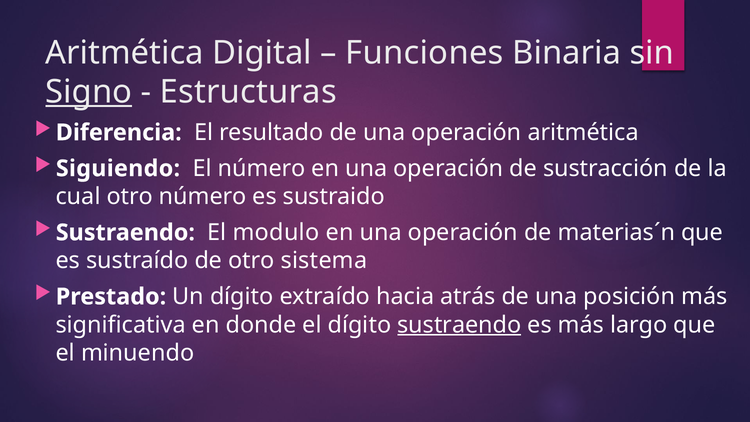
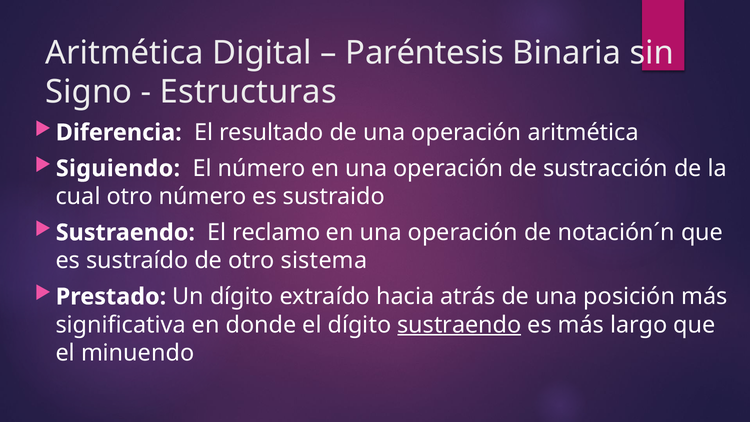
Funciones: Funciones -> Paréntesis
Signo underline: present -> none
modulo: modulo -> reclamo
materias´n: materias´n -> notación´n
